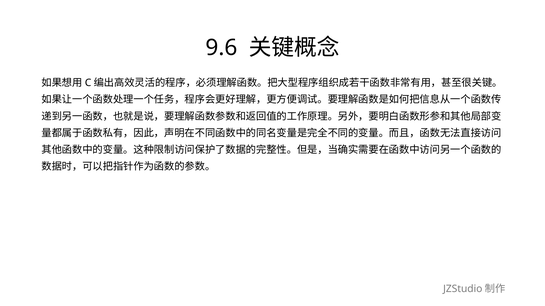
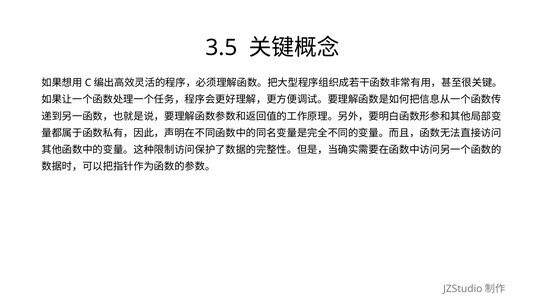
9.6: 9.6 -> 3.5
